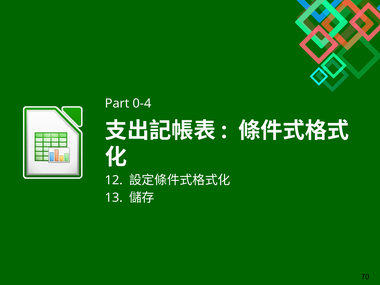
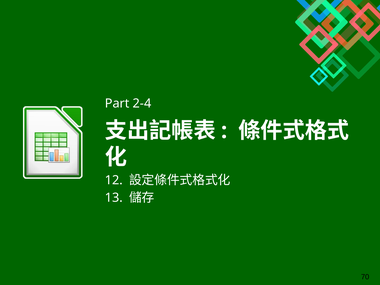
0-4: 0-4 -> 2-4
